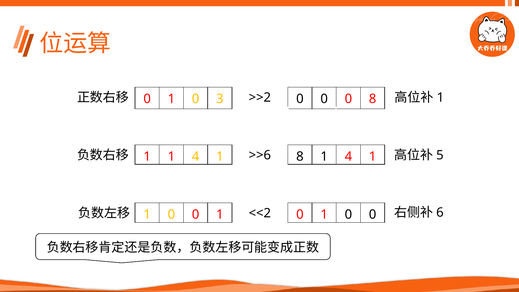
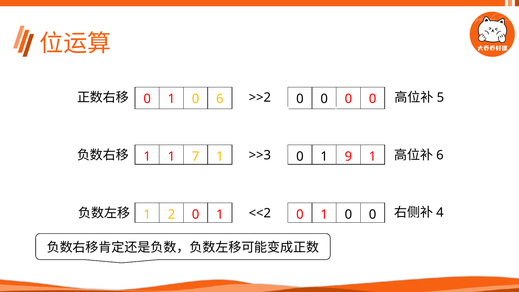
1 at (440, 98): 1 -> 5
0 3: 3 -> 6
0 0 0 8: 8 -> 0
5 at (440, 155): 5 -> 6
>>6: >>6 -> >>3
1 1 4: 4 -> 7
8 at (300, 156): 8 -> 0
4 at (348, 156): 4 -> 9
6: 6 -> 4
0 at (171, 214): 0 -> 2
